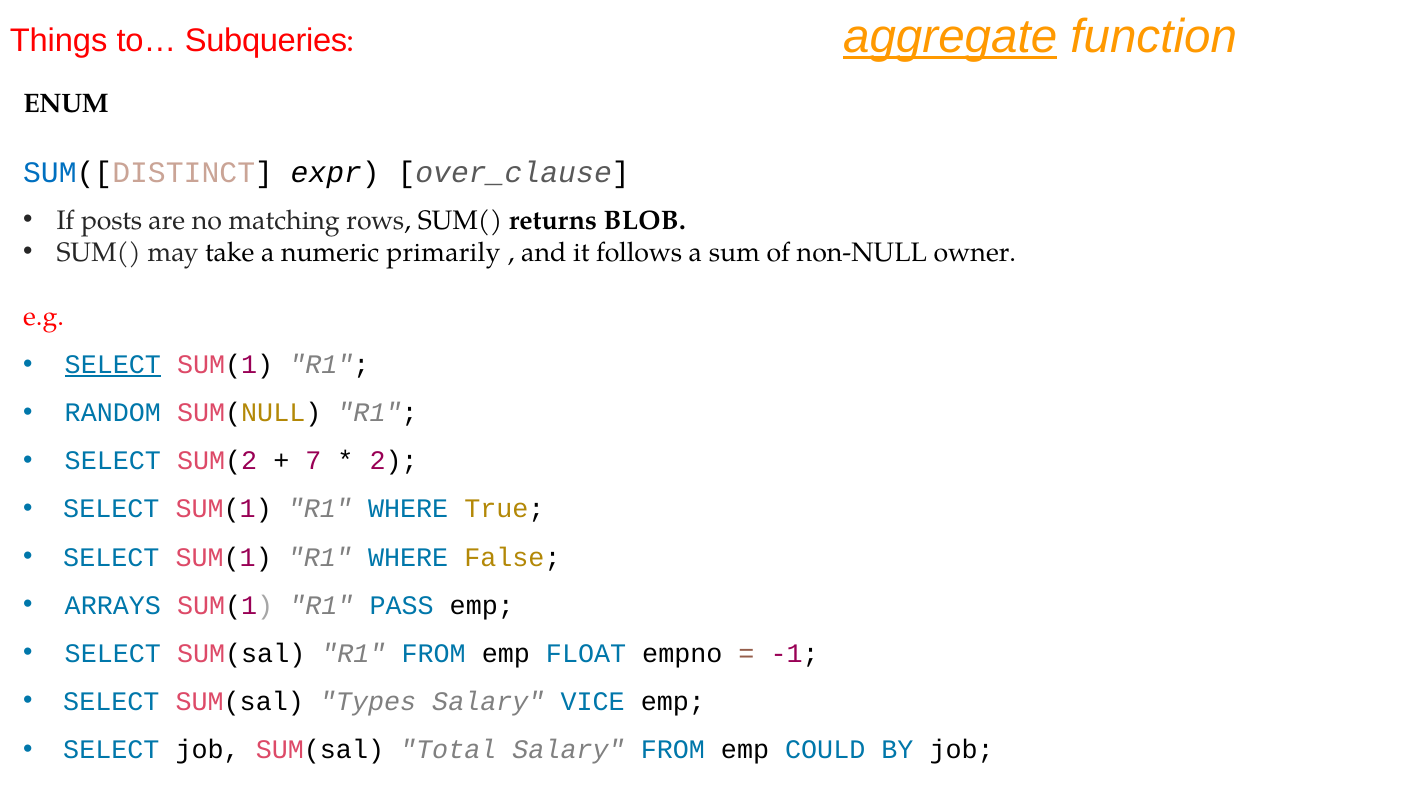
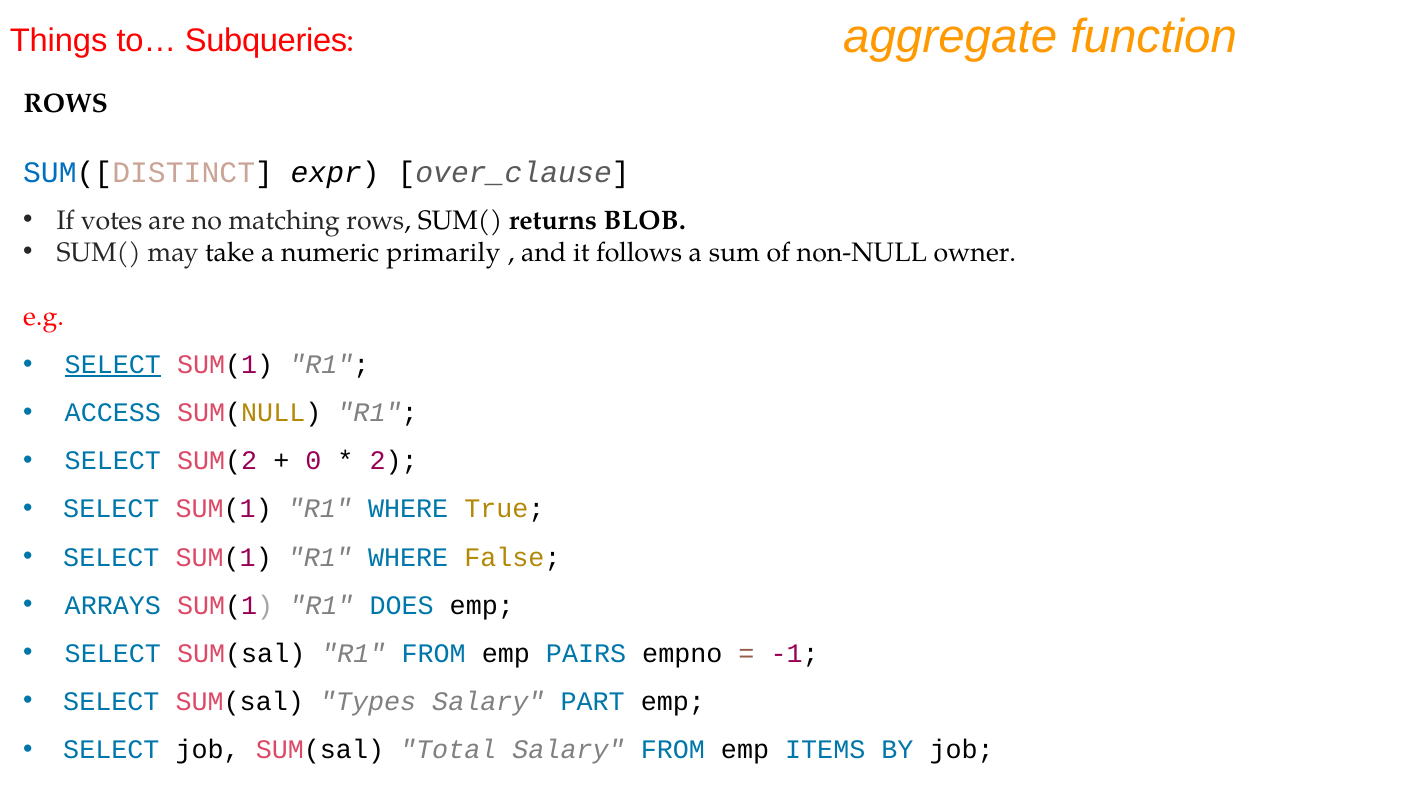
aggregate underline: present -> none
ENUM at (66, 104): ENUM -> ROWS
posts: posts -> votes
RANDOM: RANDOM -> ACCESS
7: 7 -> 0
PASS: PASS -> DOES
FLOAT: FLOAT -> PAIRS
VICE: VICE -> PART
COULD: COULD -> ITEMS
